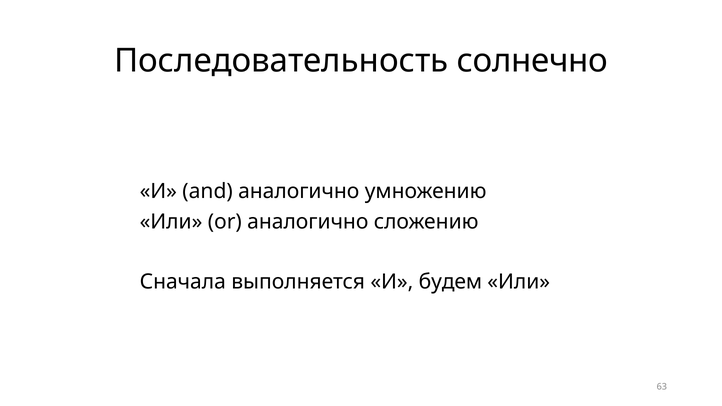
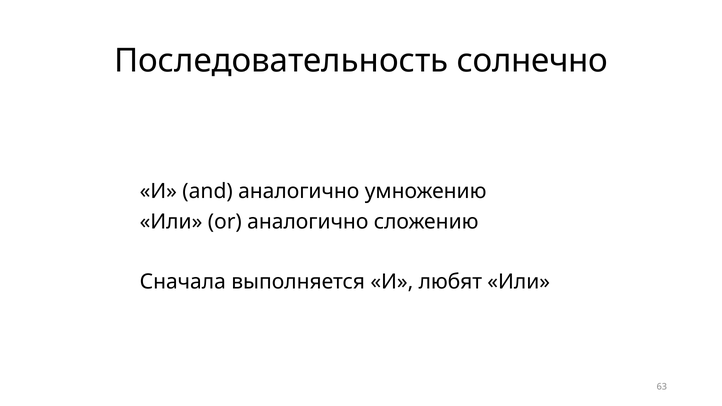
будем: будем -> любят
